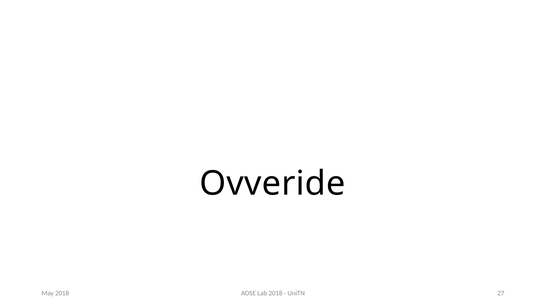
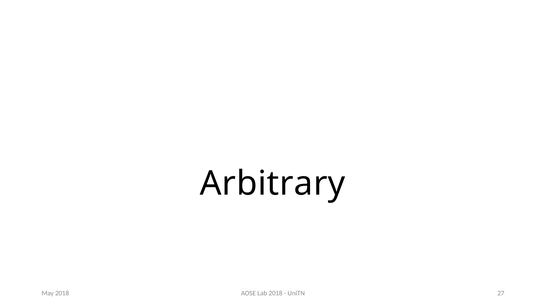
Ovveride: Ovveride -> Arbitrary
